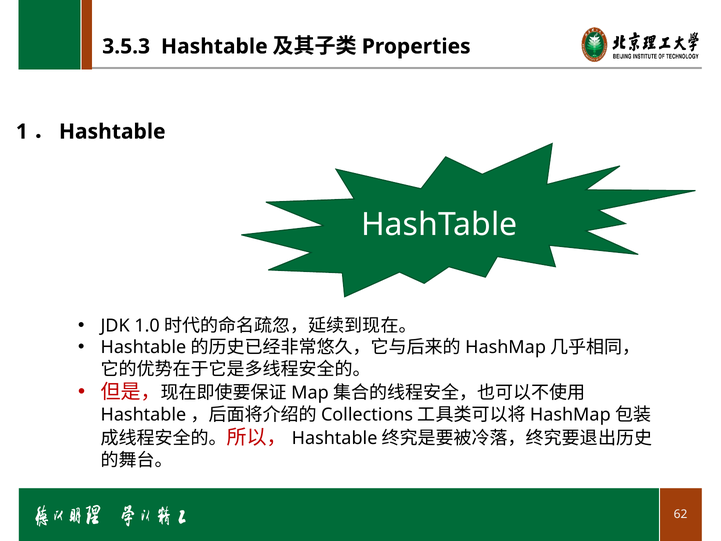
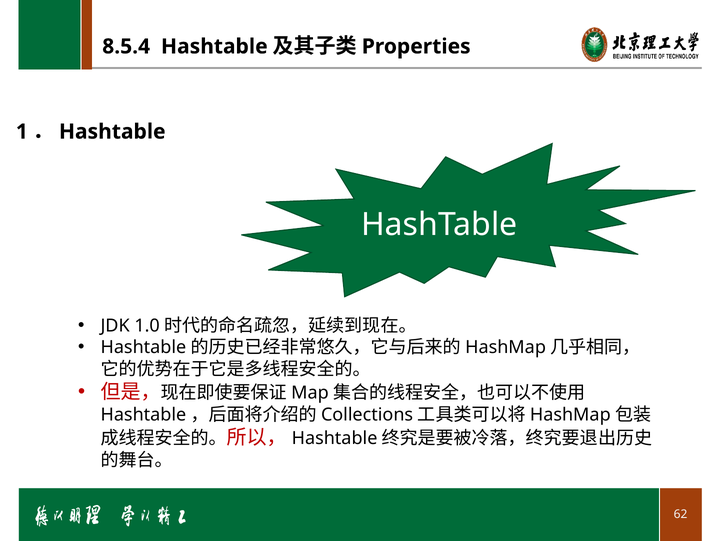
3.5.3: 3.5.3 -> 8.5.4
